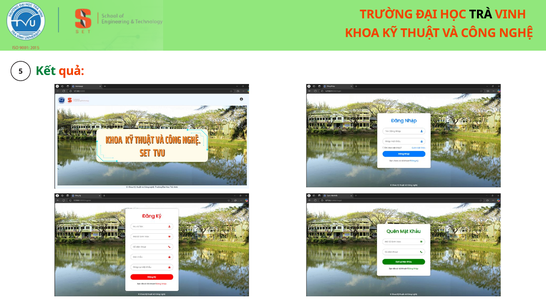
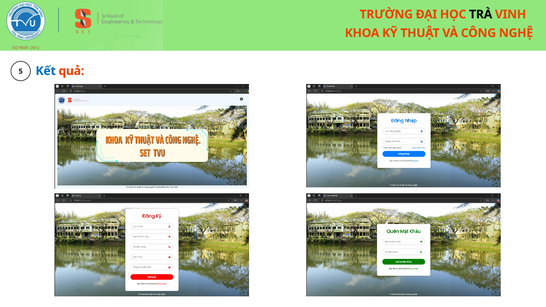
Kết colour: green -> blue
